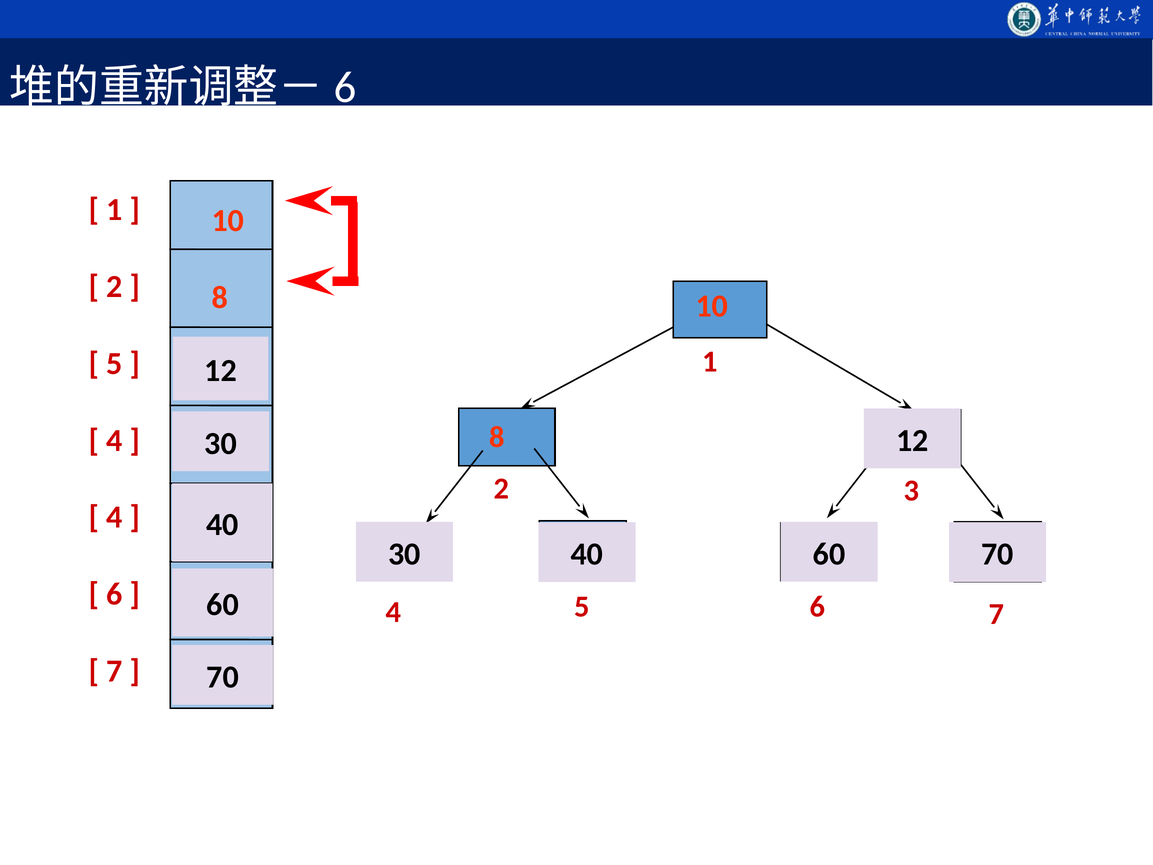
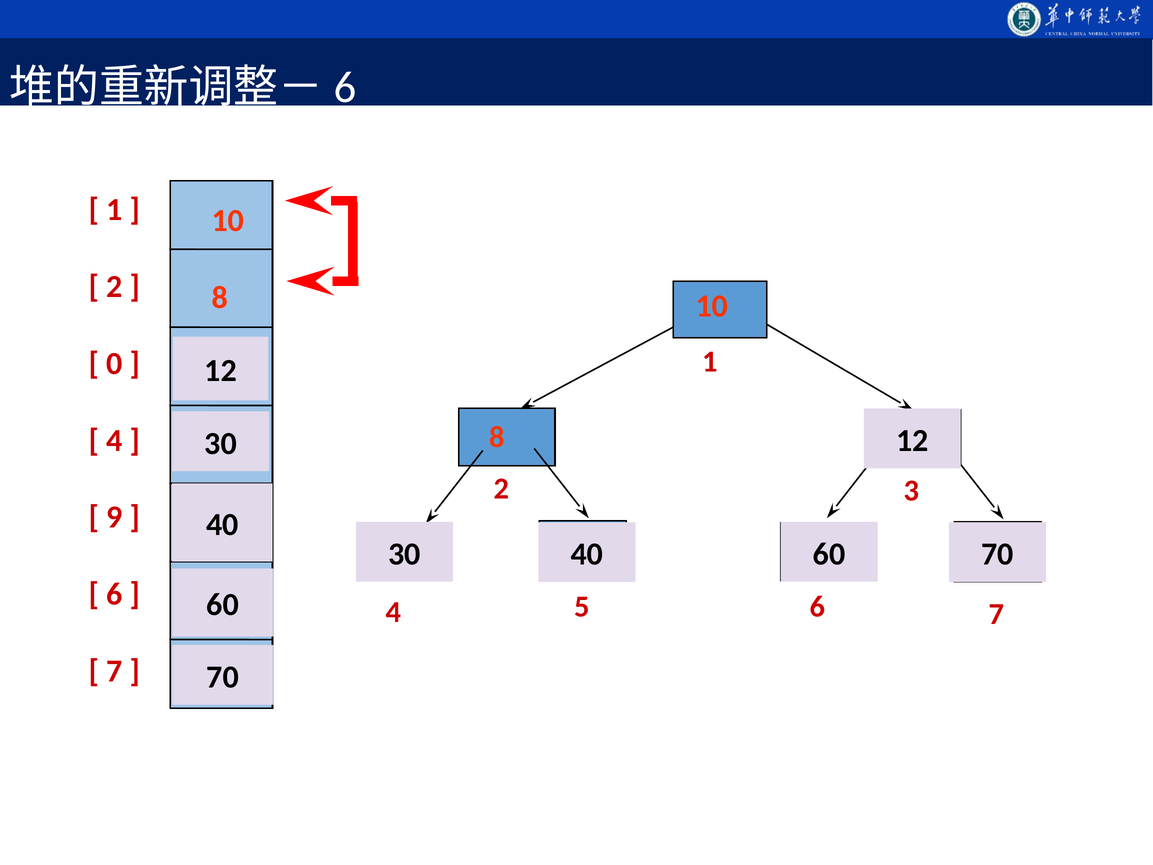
5 at (114, 363): 5 -> 0
4 at (114, 517): 4 -> 9
